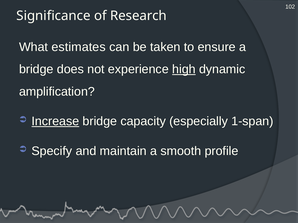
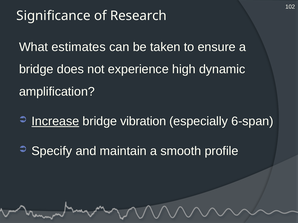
high underline: present -> none
capacity: capacity -> vibration
1-span: 1-span -> 6-span
